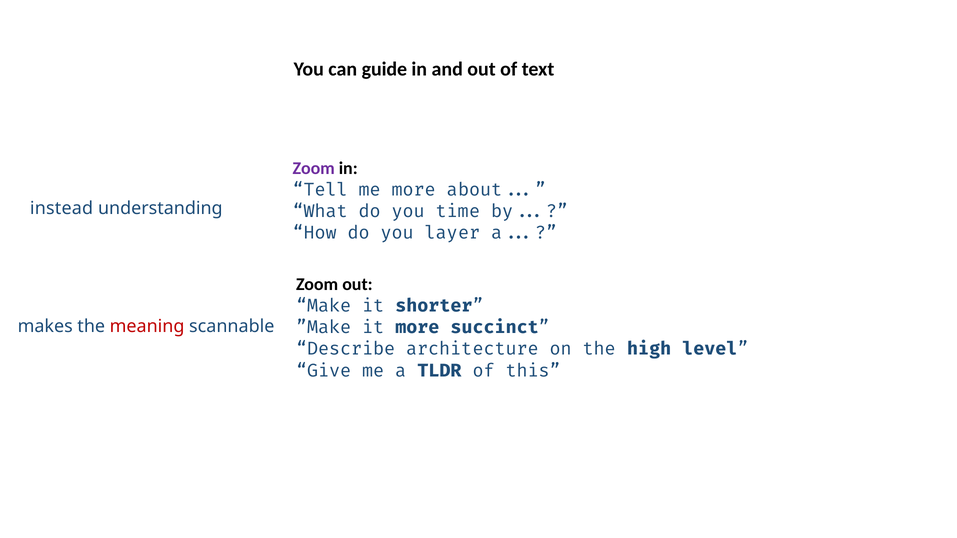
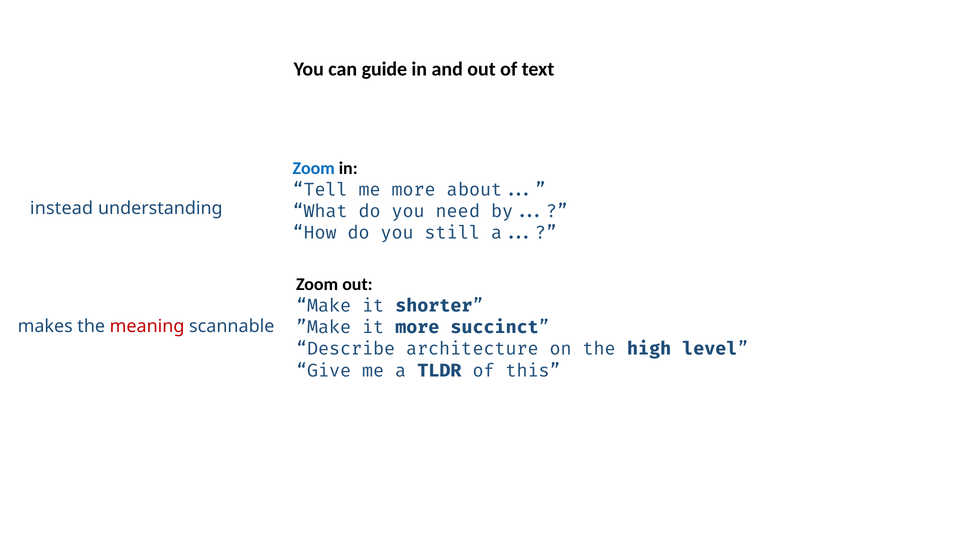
Zoom at (314, 168) colour: purple -> blue
time: time -> need
layer: layer -> still
